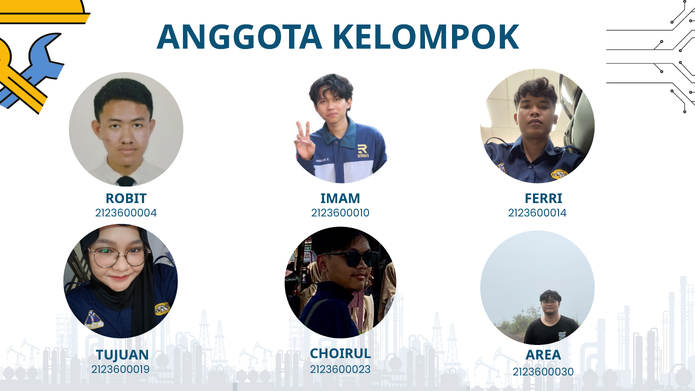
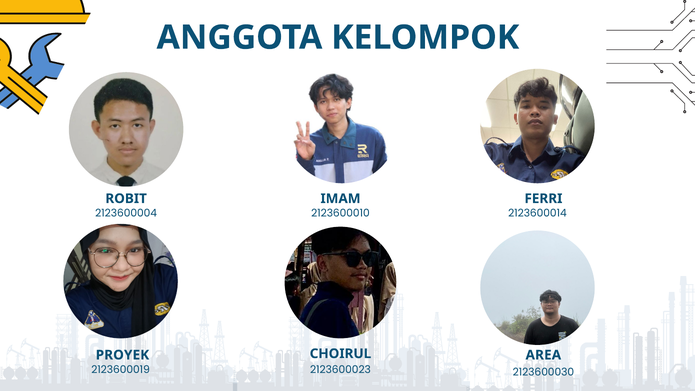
TUJUAN: TUJUAN -> PROYEK
